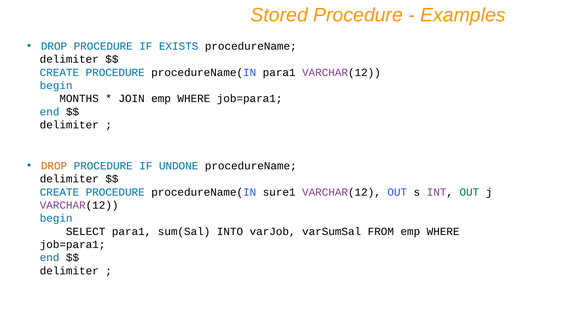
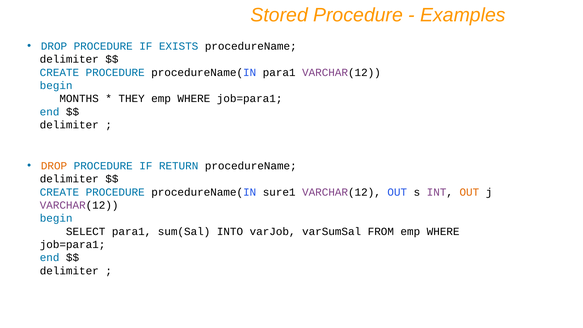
JOIN: JOIN -> THEY
UNDONE: UNDONE -> RETURN
OUT at (469, 192) colour: green -> orange
